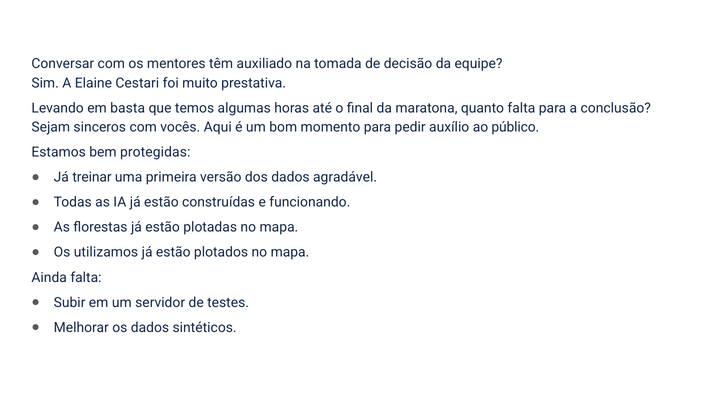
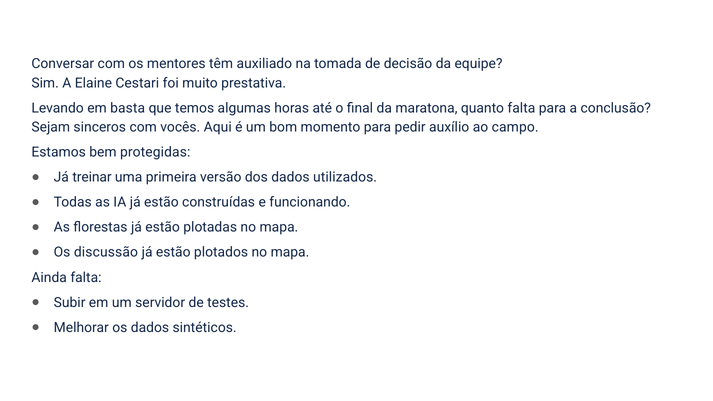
público: público -> campo
agradável: agradável -> utilizados
utilizamos: utilizamos -> discussão
